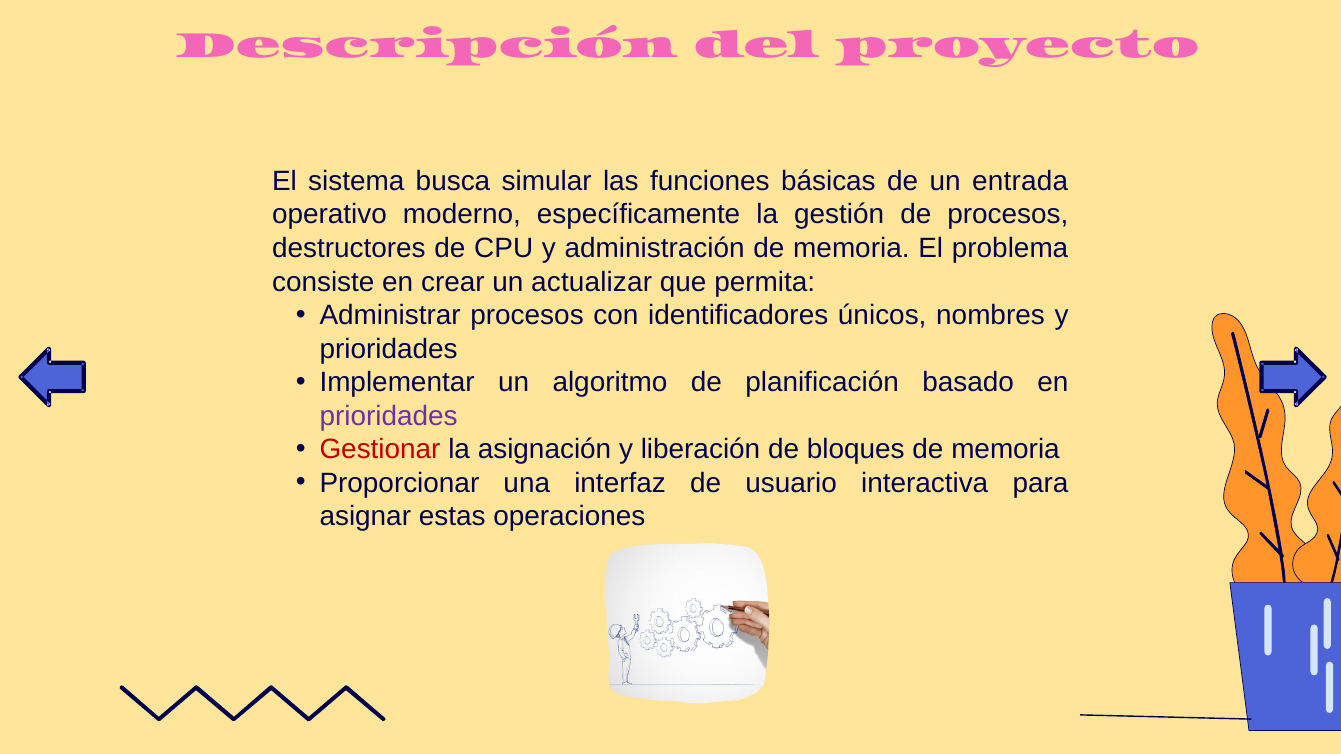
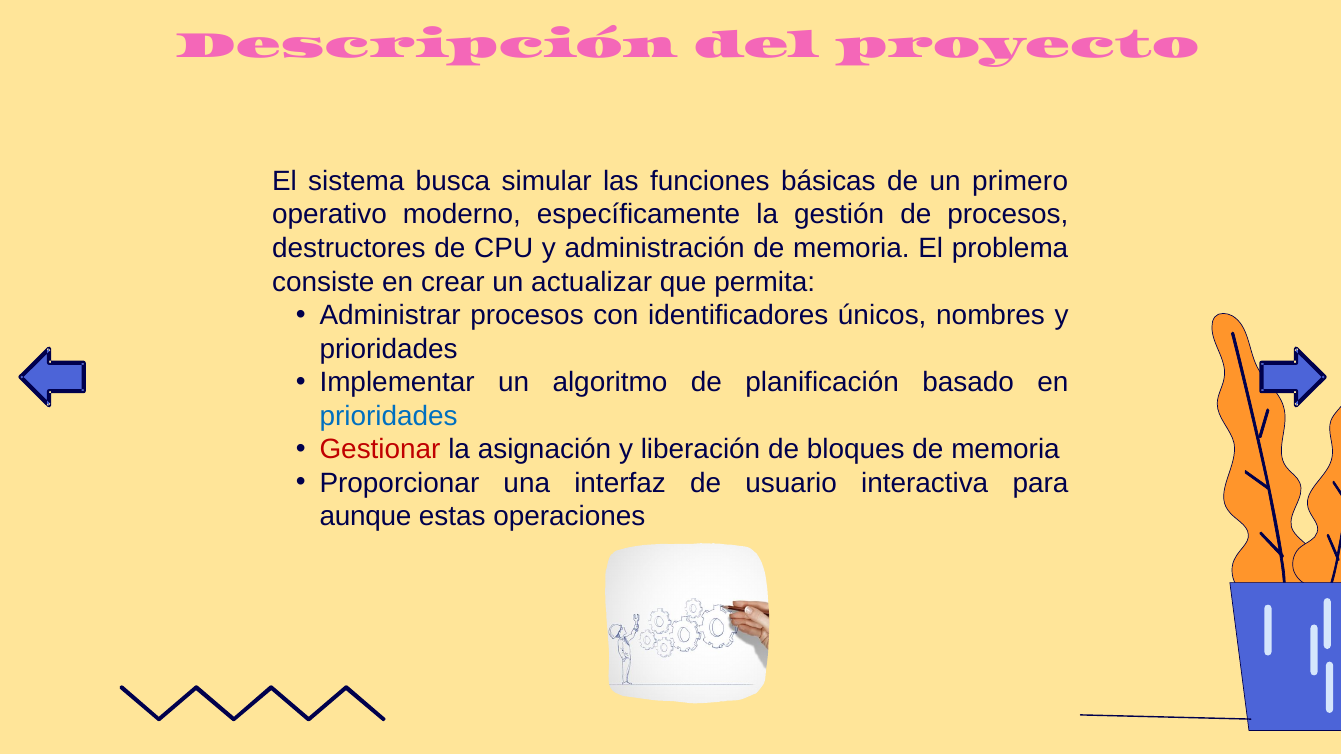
entrada: entrada -> primero
prioridades at (389, 416) colour: purple -> blue
asignar: asignar -> aunque
